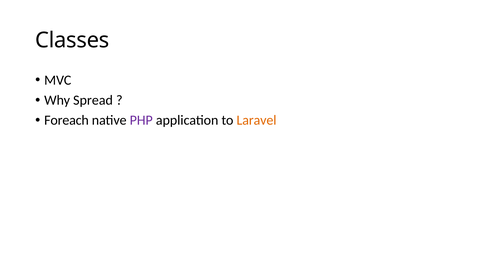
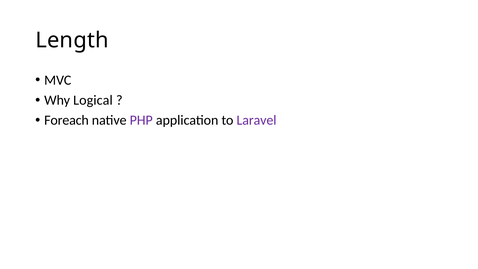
Classes: Classes -> Length
Spread: Spread -> Logical
Laravel colour: orange -> purple
